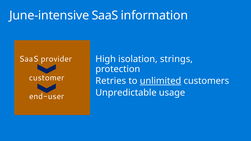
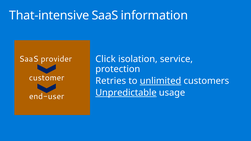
June-intensive: June-intensive -> That-intensive
High: High -> Click
strings: strings -> service
Unpredictable underline: none -> present
